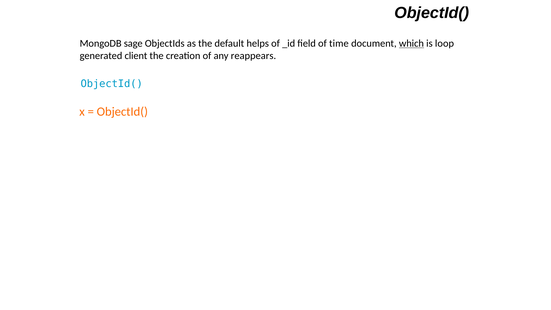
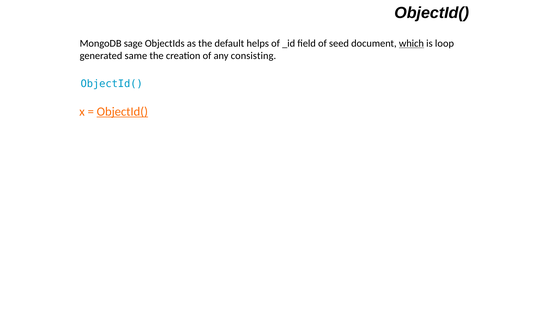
time: time -> seed
client: client -> same
reappears: reappears -> consisting
ObjectId( at (122, 112) underline: none -> present
